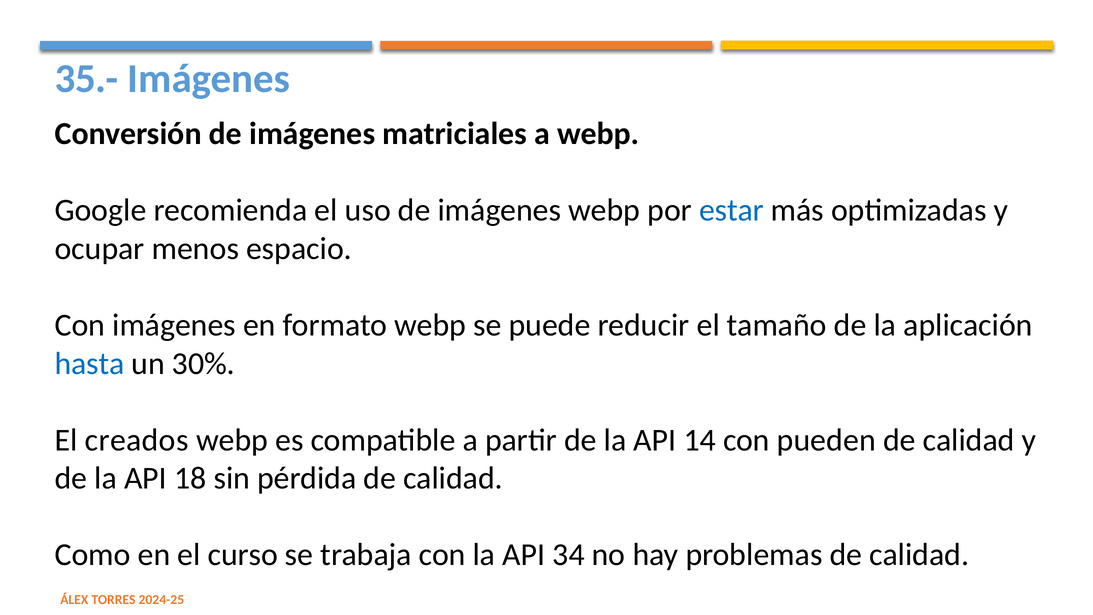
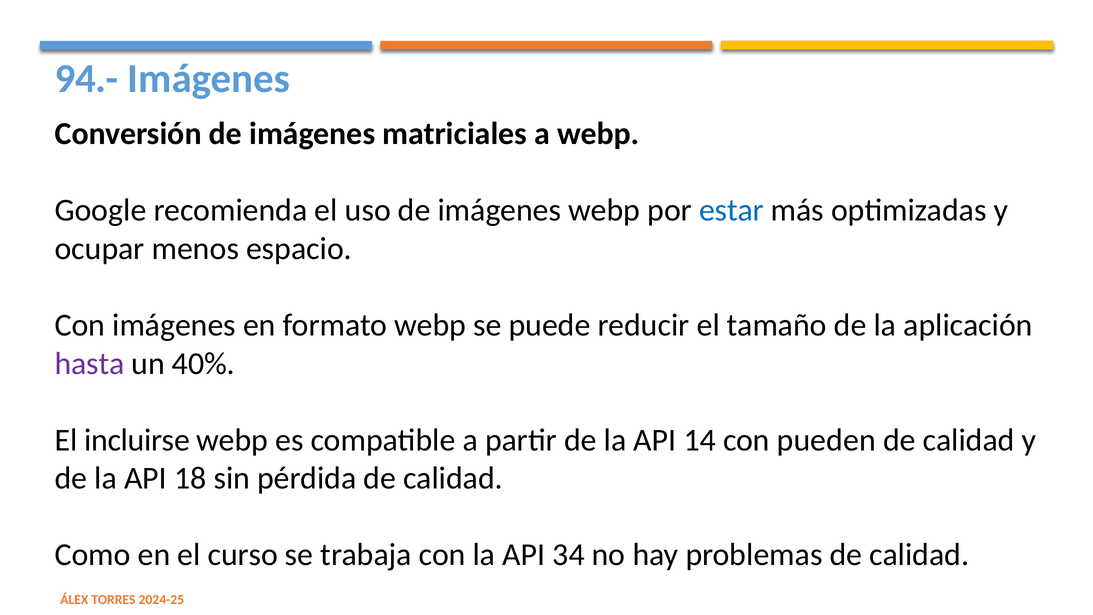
35.-: 35.- -> 94.-
hasta colour: blue -> purple
30%: 30% -> 40%
creados: creados -> incluirse
